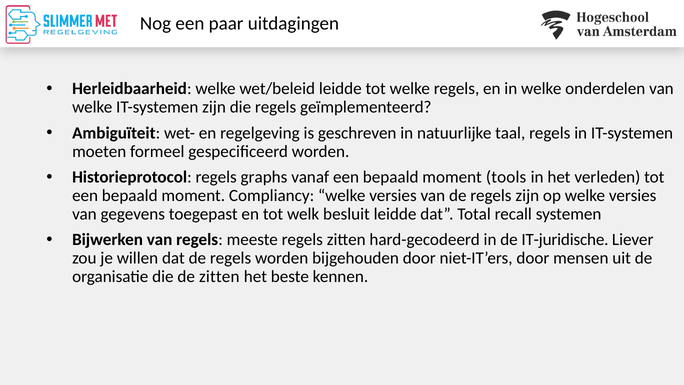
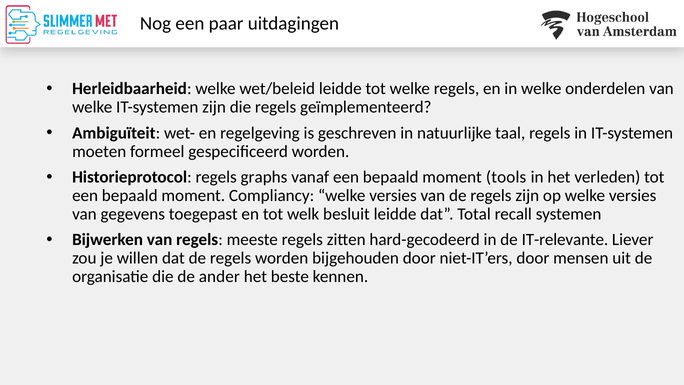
IT-juridische: IT-juridische -> IT-relevante
de zitten: zitten -> ander
